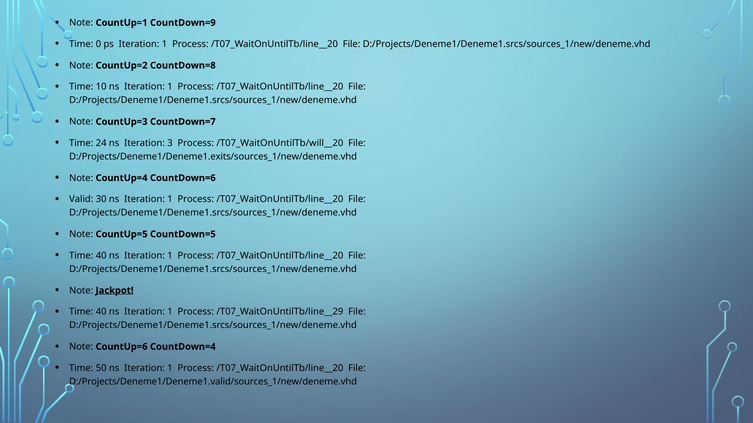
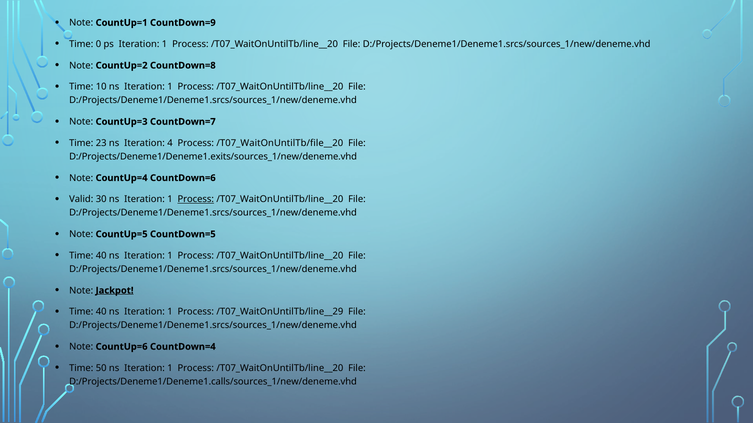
24: 24 -> 23
3: 3 -> 4
/T07_WaitOnUntilTb/will__20: /T07_WaitOnUntilTb/will__20 -> /T07_WaitOnUntilTb/file__20
Process at (196, 200) underline: none -> present
D:/Projects/Deneme1/Deneme1.valid/sources_1/new/deneme.vhd: D:/Projects/Deneme1/Deneme1.valid/sources_1/new/deneme.vhd -> D:/Projects/Deneme1/Deneme1.calls/sources_1/new/deneme.vhd
